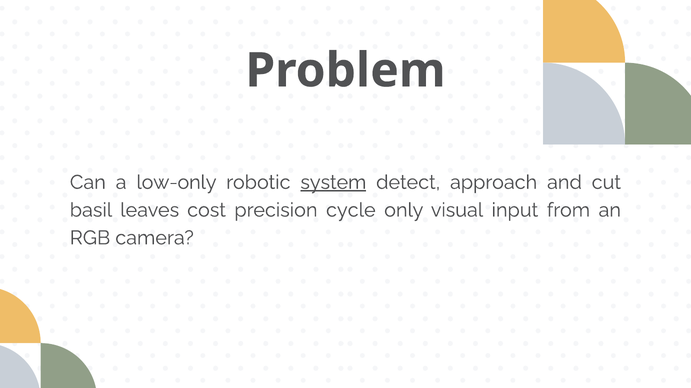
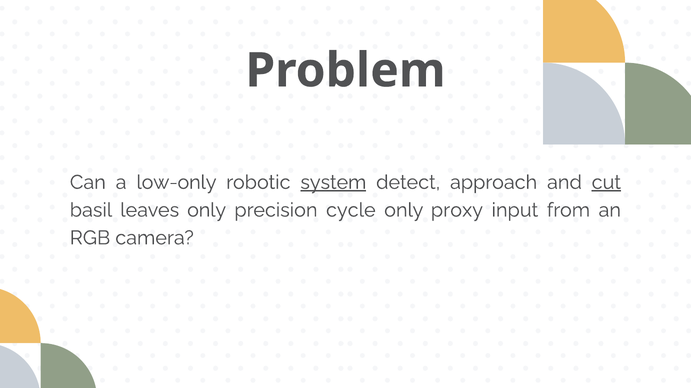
cut underline: none -> present
leaves cost: cost -> only
visual: visual -> proxy
